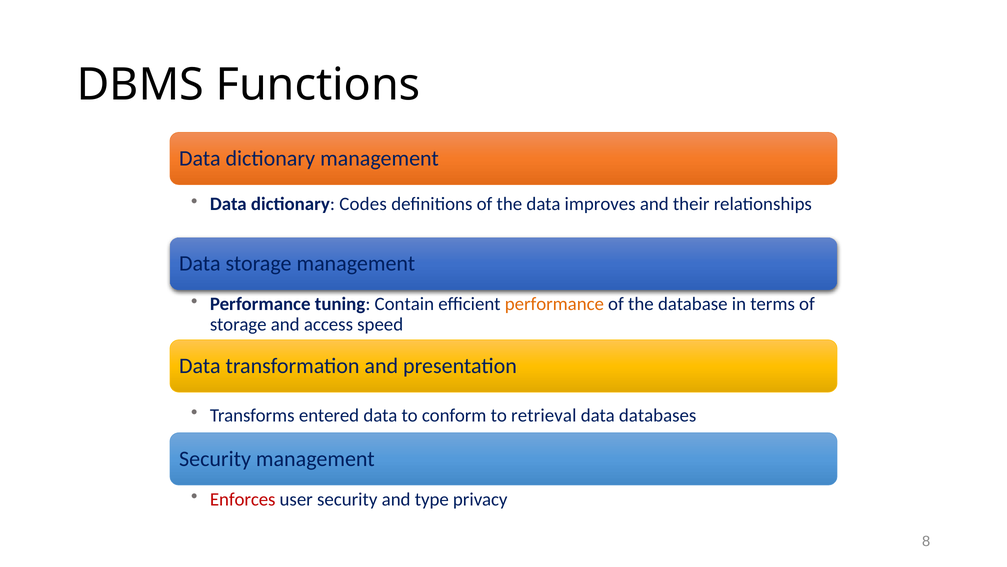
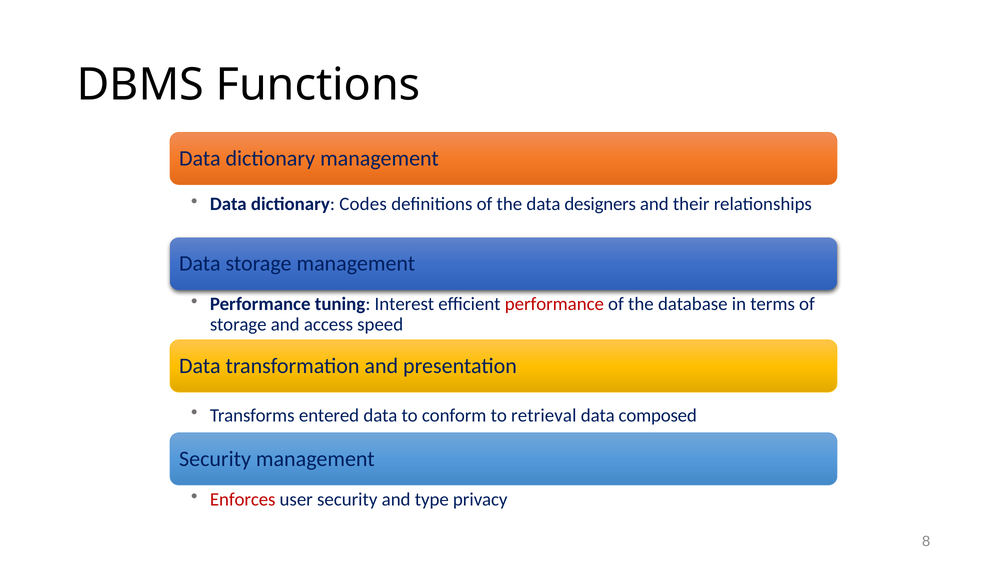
improves: improves -> designers
Contain: Contain -> Interest
performance at (554, 304) colour: orange -> red
databases: databases -> composed
